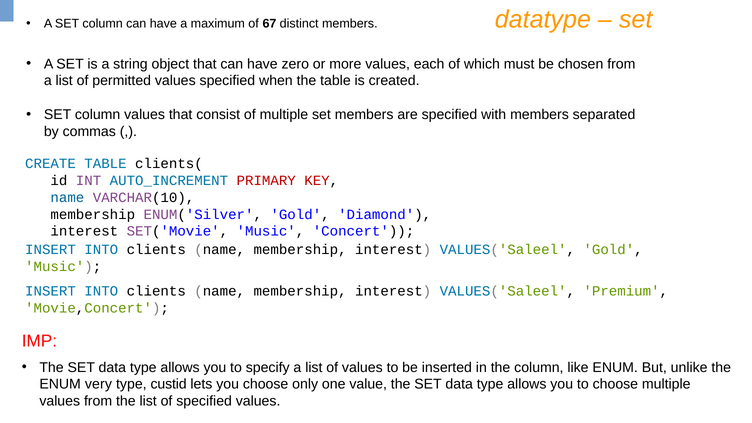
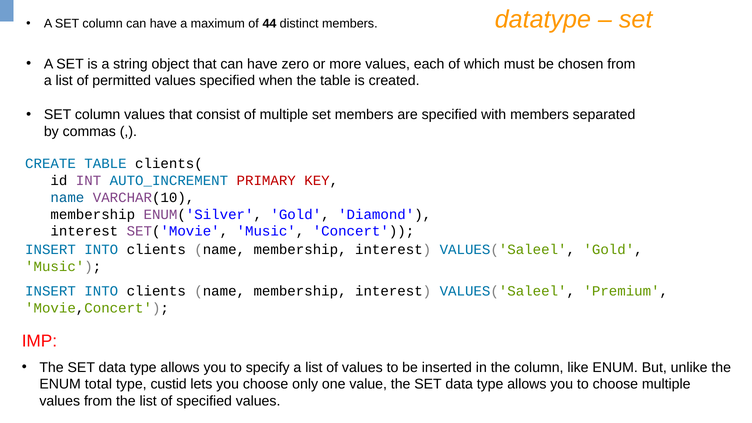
67: 67 -> 44
very: very -> total
